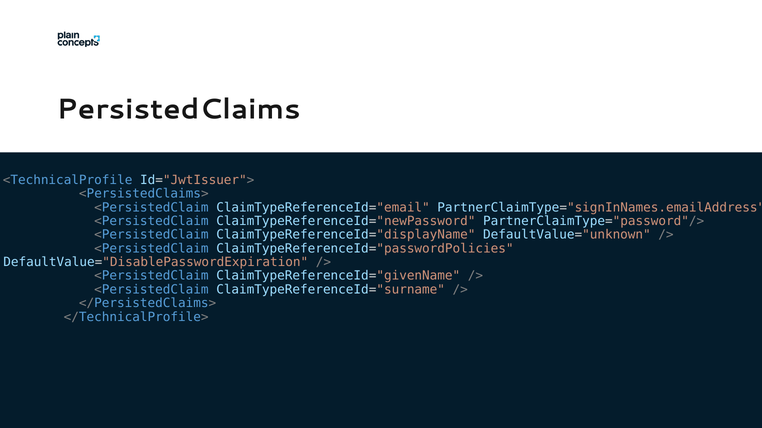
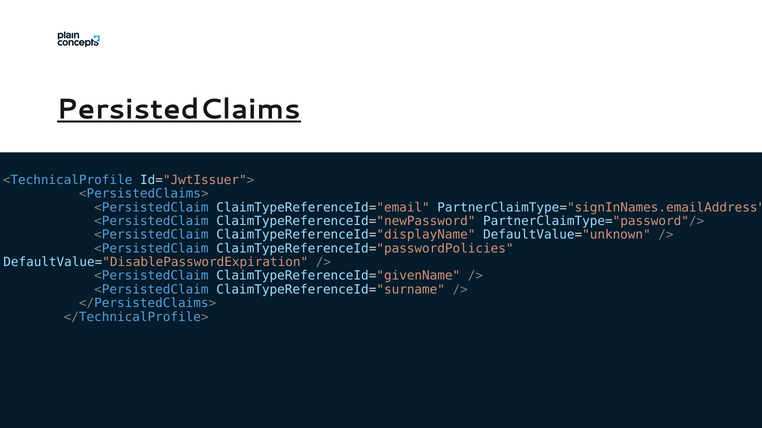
PersistedClaims underline: none -> present
